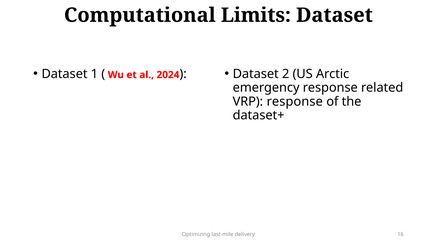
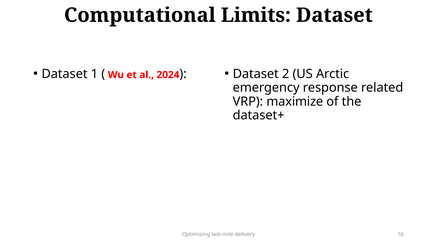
VRP response: response -> maximize
